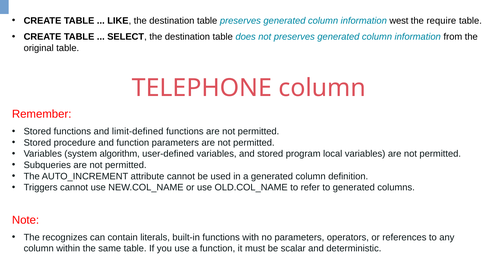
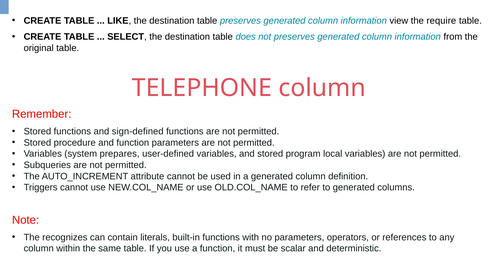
west: west -> view
limit-defined: limit-defined -> sign-defined
algorithm: algorithm -> prepares
